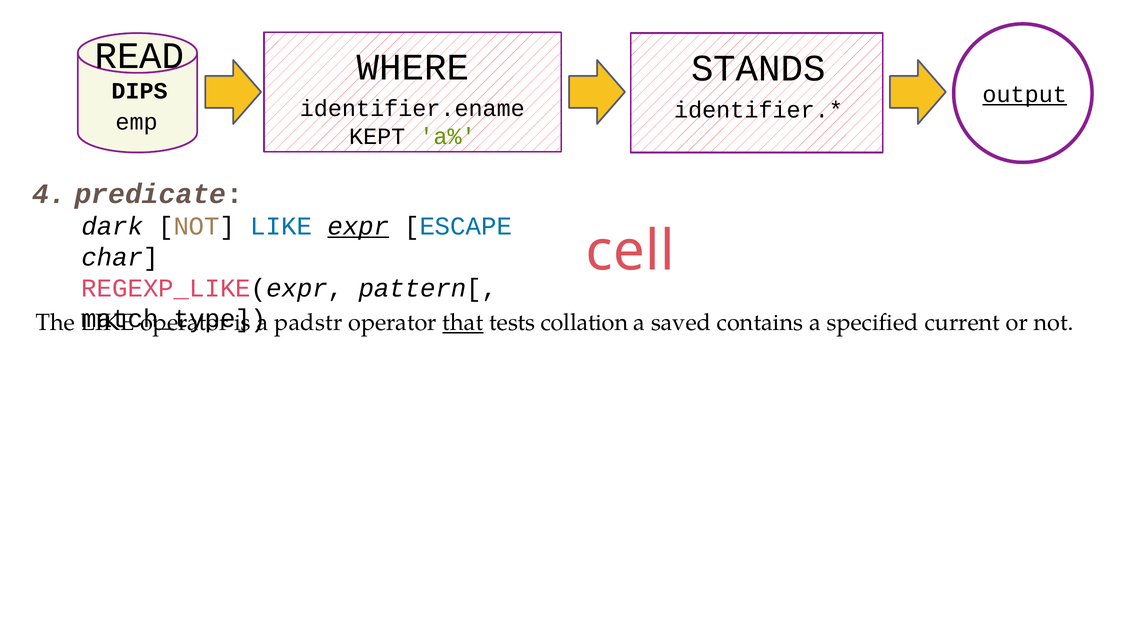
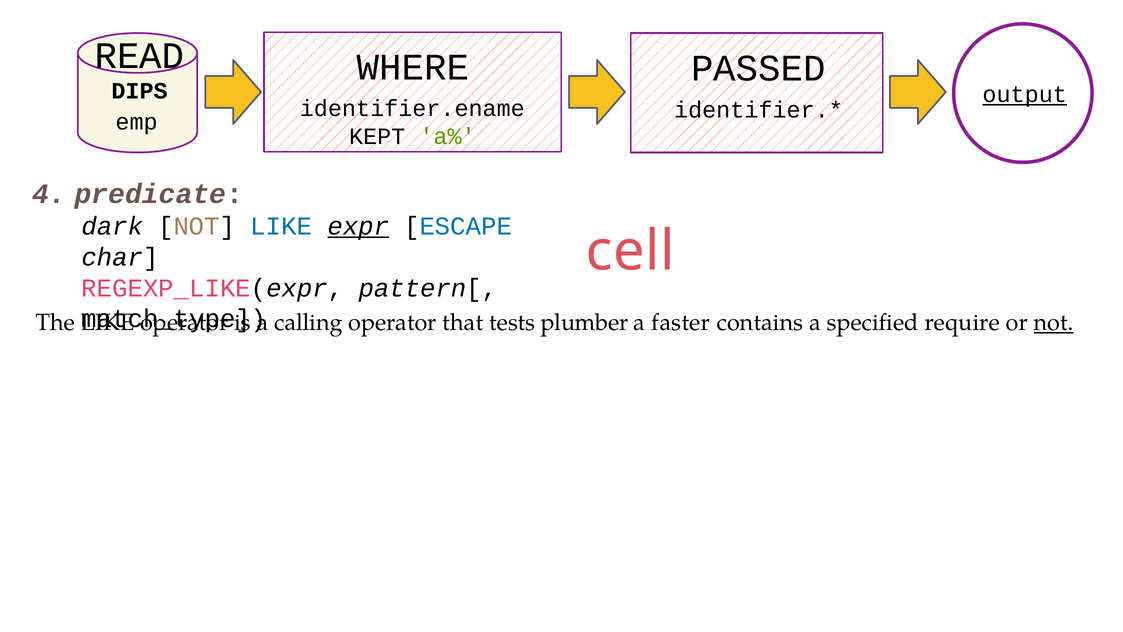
STANDS: STANDS -> PASSED
padstr: padstr -> calling
that underline: present -> none
collation: collation -> plumber
saved: saved -> faster
current: current -> require
not at (1054, 322) underline: none -> present
